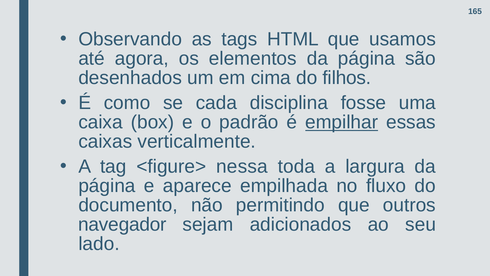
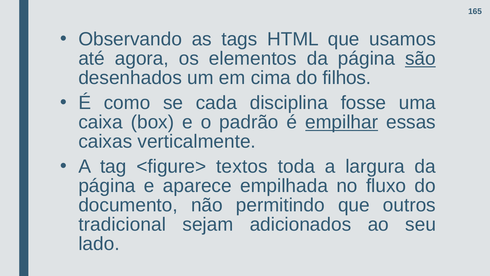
são underline: none -> present
nessa: nessa -> textos
navegador: navegador -> tradicional
